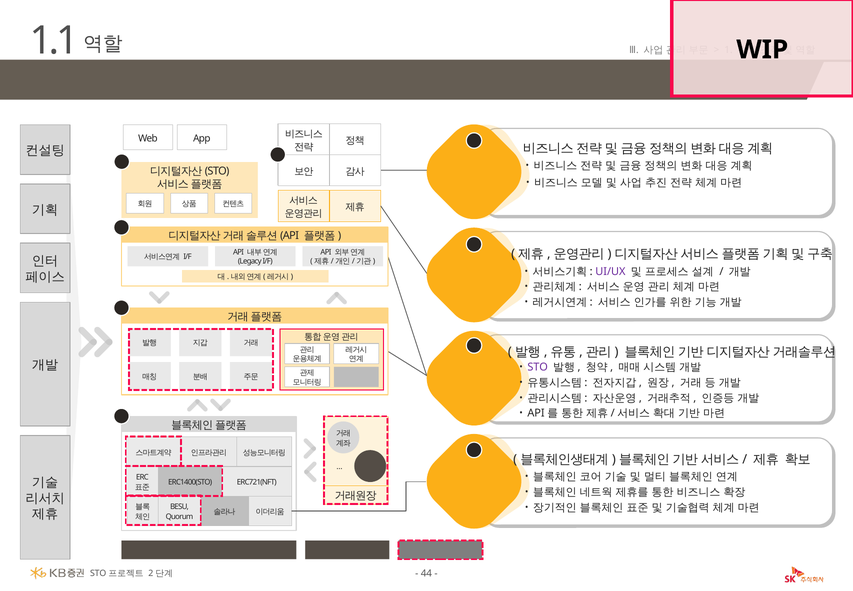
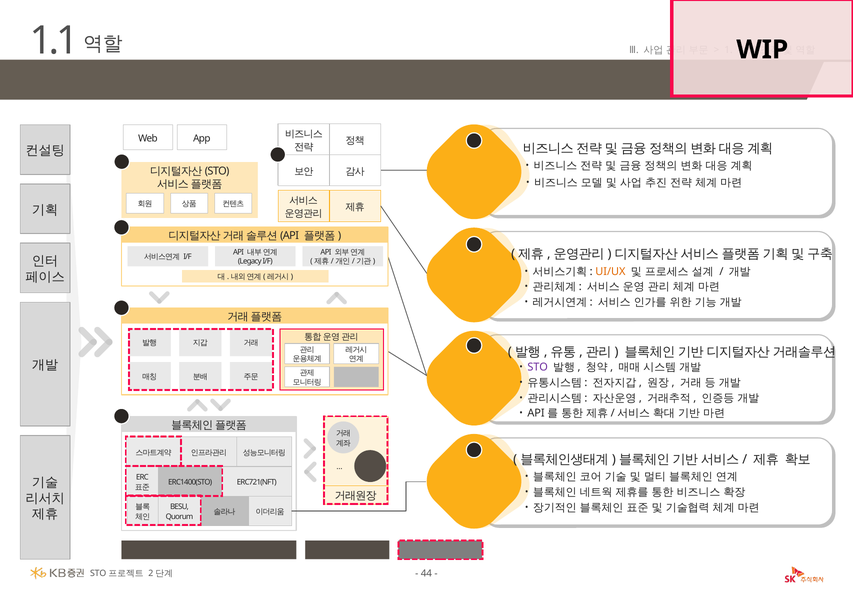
UI/UX colour: purple -> orange
